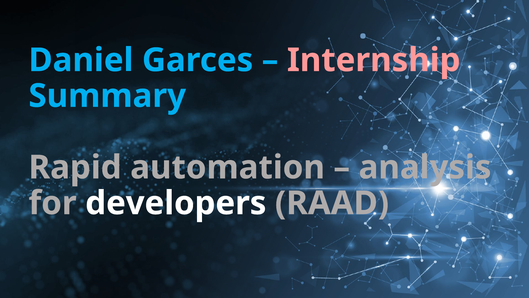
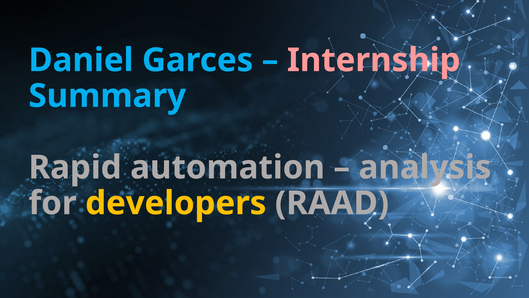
developers colour: white -> yellow
